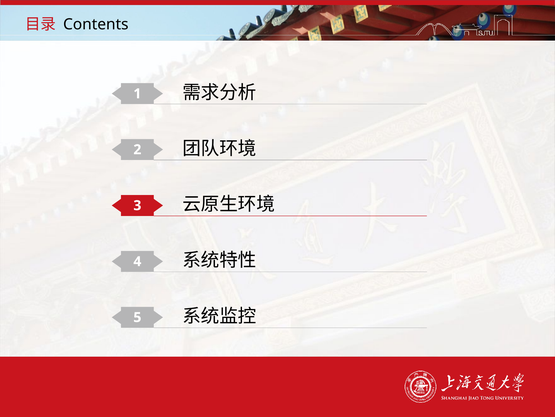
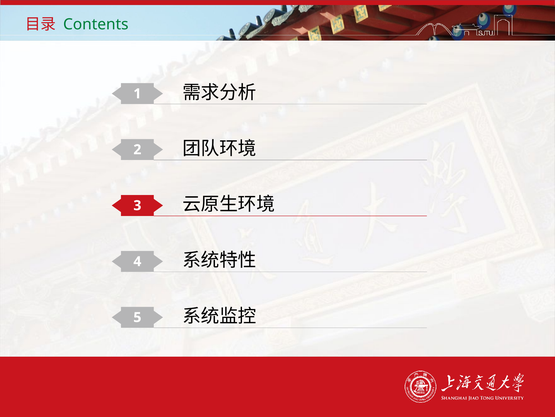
Contents colour: black -> green
